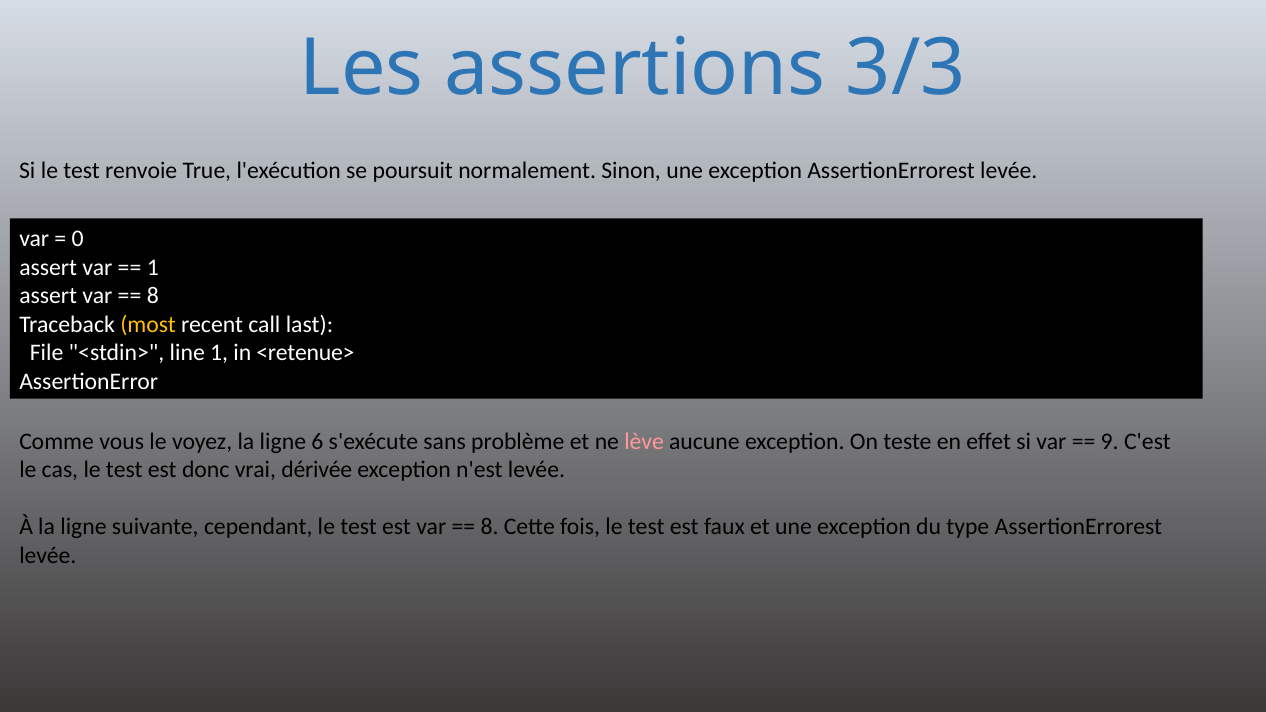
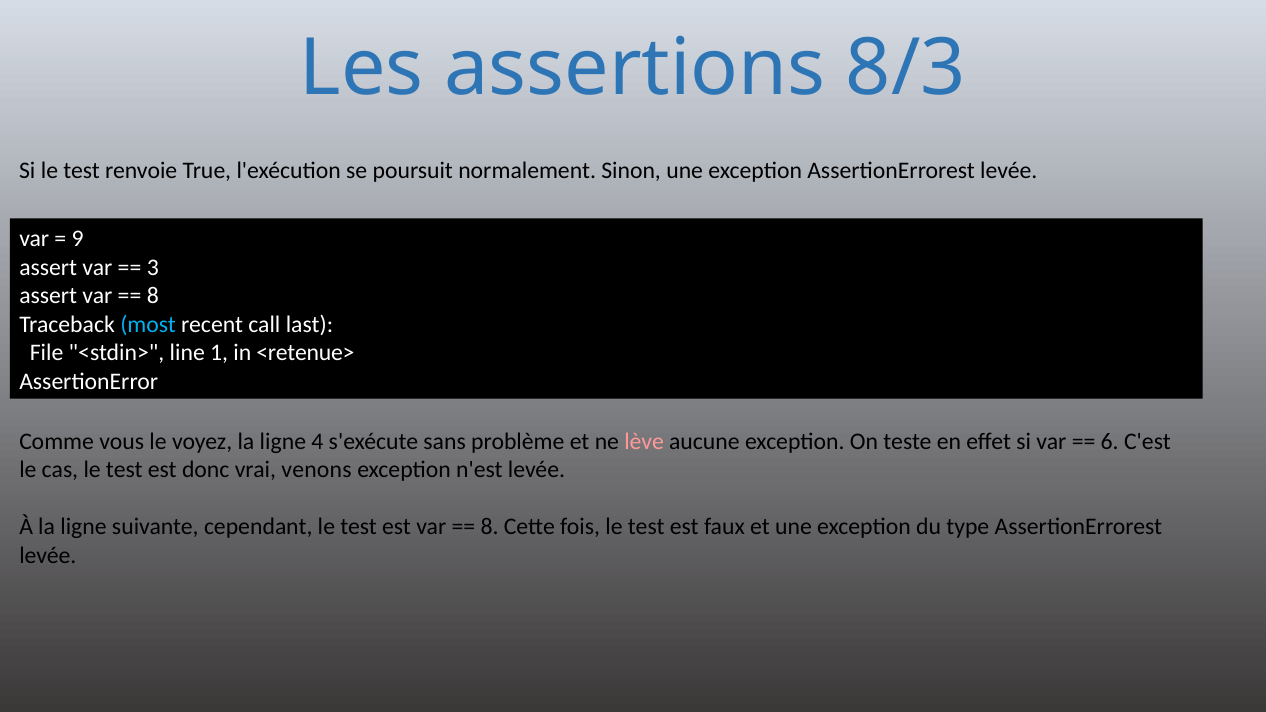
3/3: 3/3 -> 8/3
0: 0 -> 9
1 at (153, 268): 1 -> 3
most colour: yellow -> light blue
6: 6 -> 4
9: 9 -> 6
dérivée: dérivée -> venons
